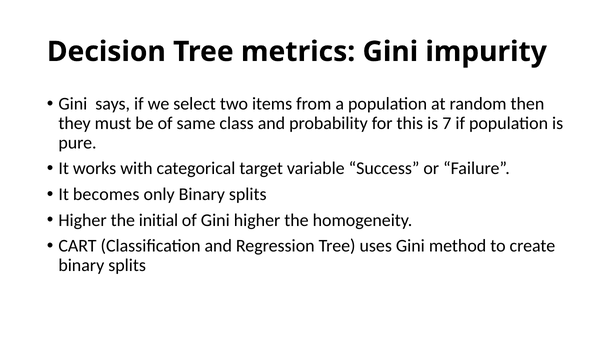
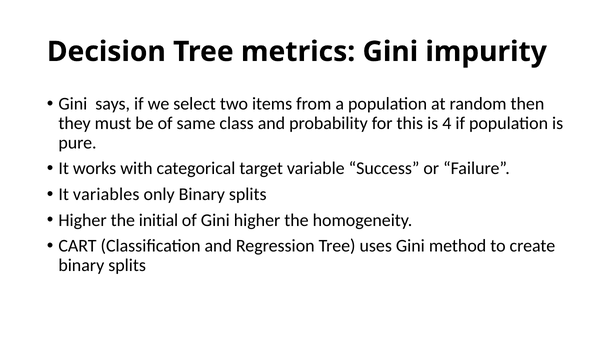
7: 7 -> 4
becomes: becomes -> variables
